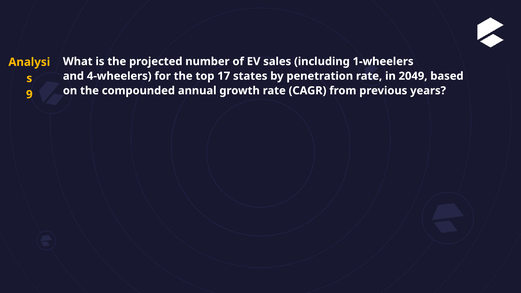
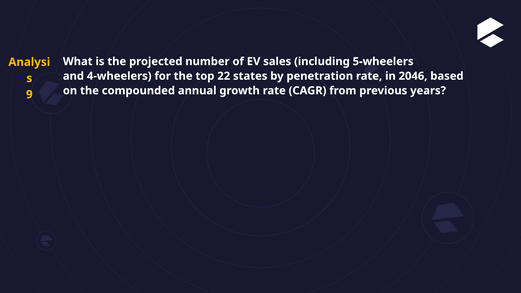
1-wheelers: 1-wheelers -> 5-wheelers
17: 17 -> 22
2049: 2049 -> 2046
